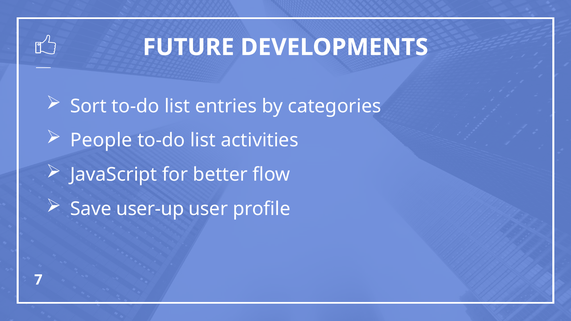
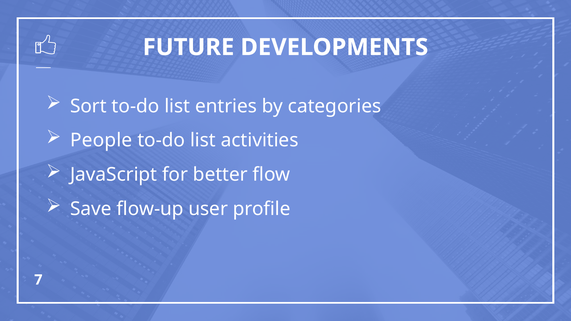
user-up: user-up -> flow-up
